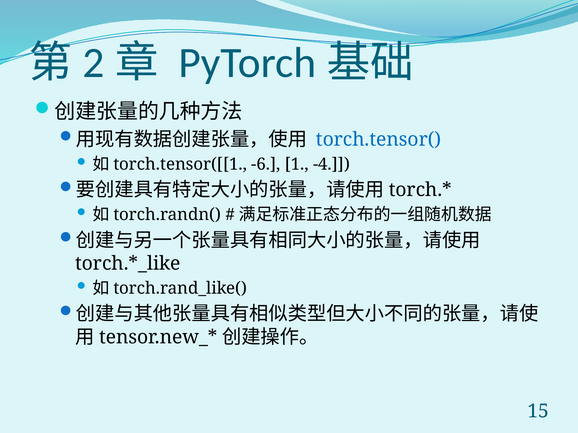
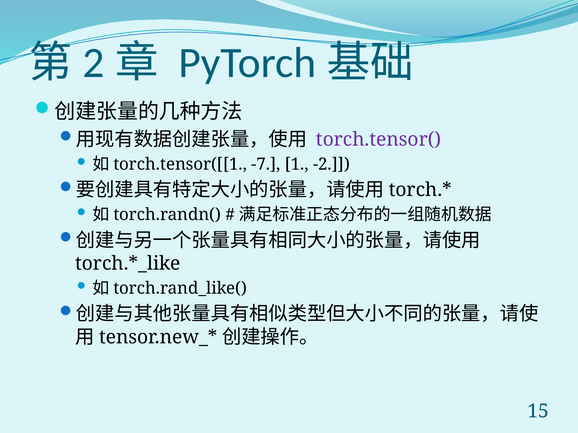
torch.tensor( colour: blue -> purple
-6: -6 -> -7
-4: -4 -> -2
